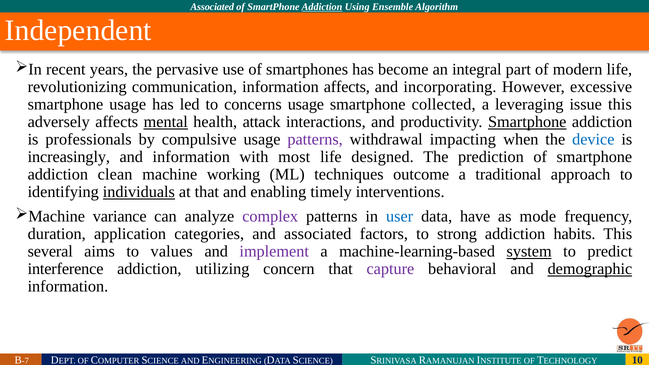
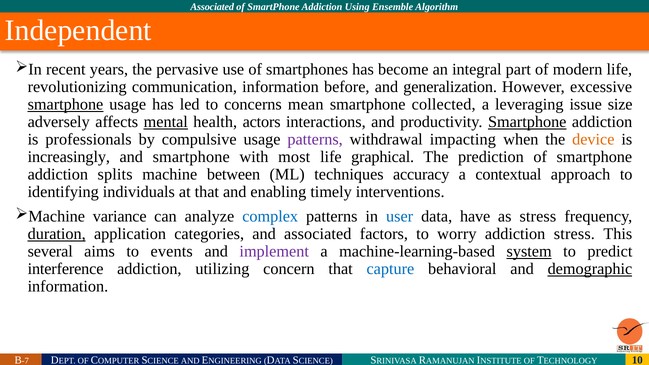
Addiction at (322, 7) underline: present -> none
information affects: affects -> before
incorporating: incorporating -> generalization
smartphone at (65, 105) underline: none -> present
concerns usage: usage -> mean
issue this: this -> size
attack: attack -> actors
device colour: blue -> orange
and information: information -> smartphone
designed: designed -> graphical
clean: clean -> splits
working: working -> between
outcome: outcome -> accuracy
traditional: traditional -> contextual
individuals underline: present -> none
complex colour: purple -> blue
as mode: mode -> stress
duration underline: none -> present
strong: strong -> worry
addiction habits: habits -> stress
values: values -> events
capture colour: purple -> blue
